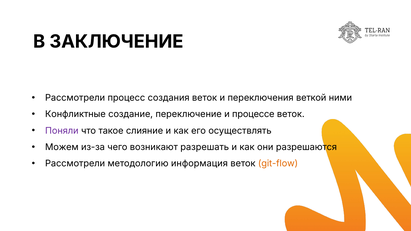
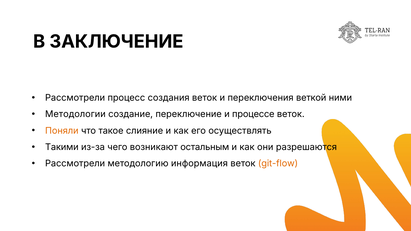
Конфликтные: Конфликтные -> Методологии
Поняли colour: purple -> orange
Можем: Можем -> Такими
разрешать: разрешать -> остальным
